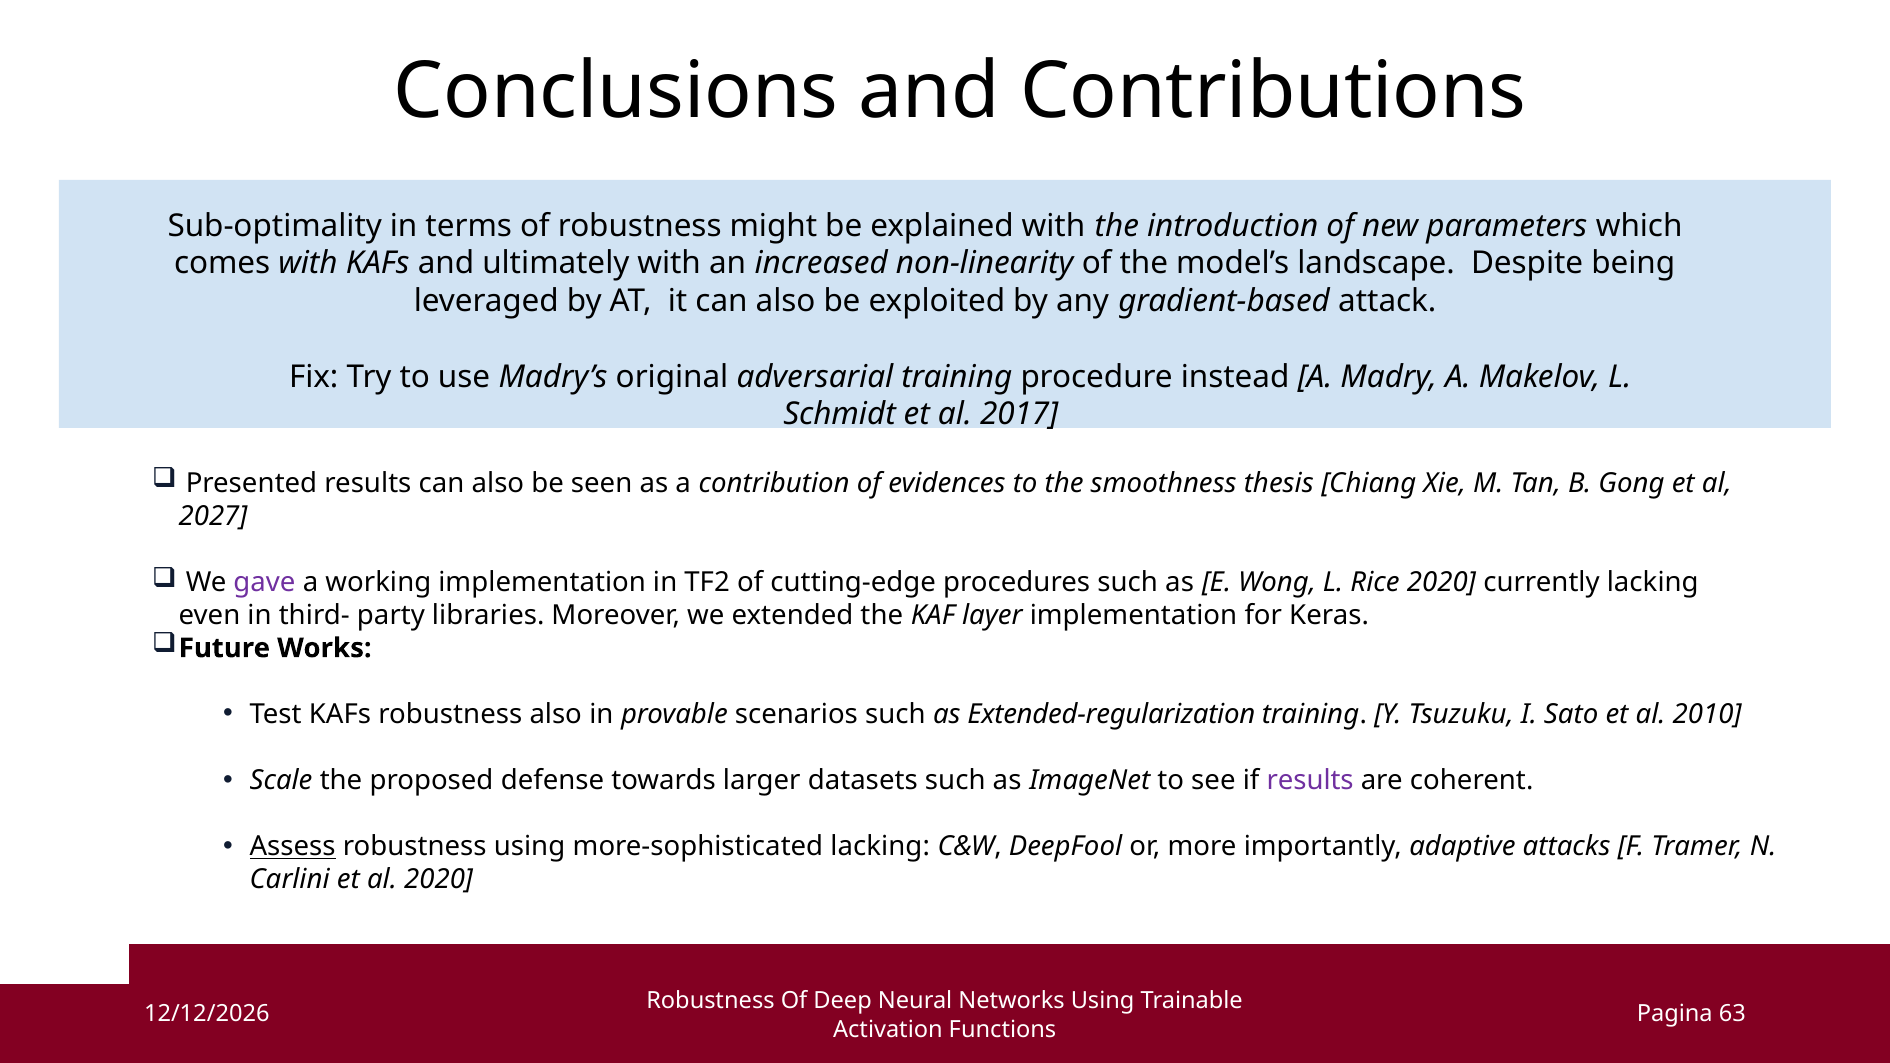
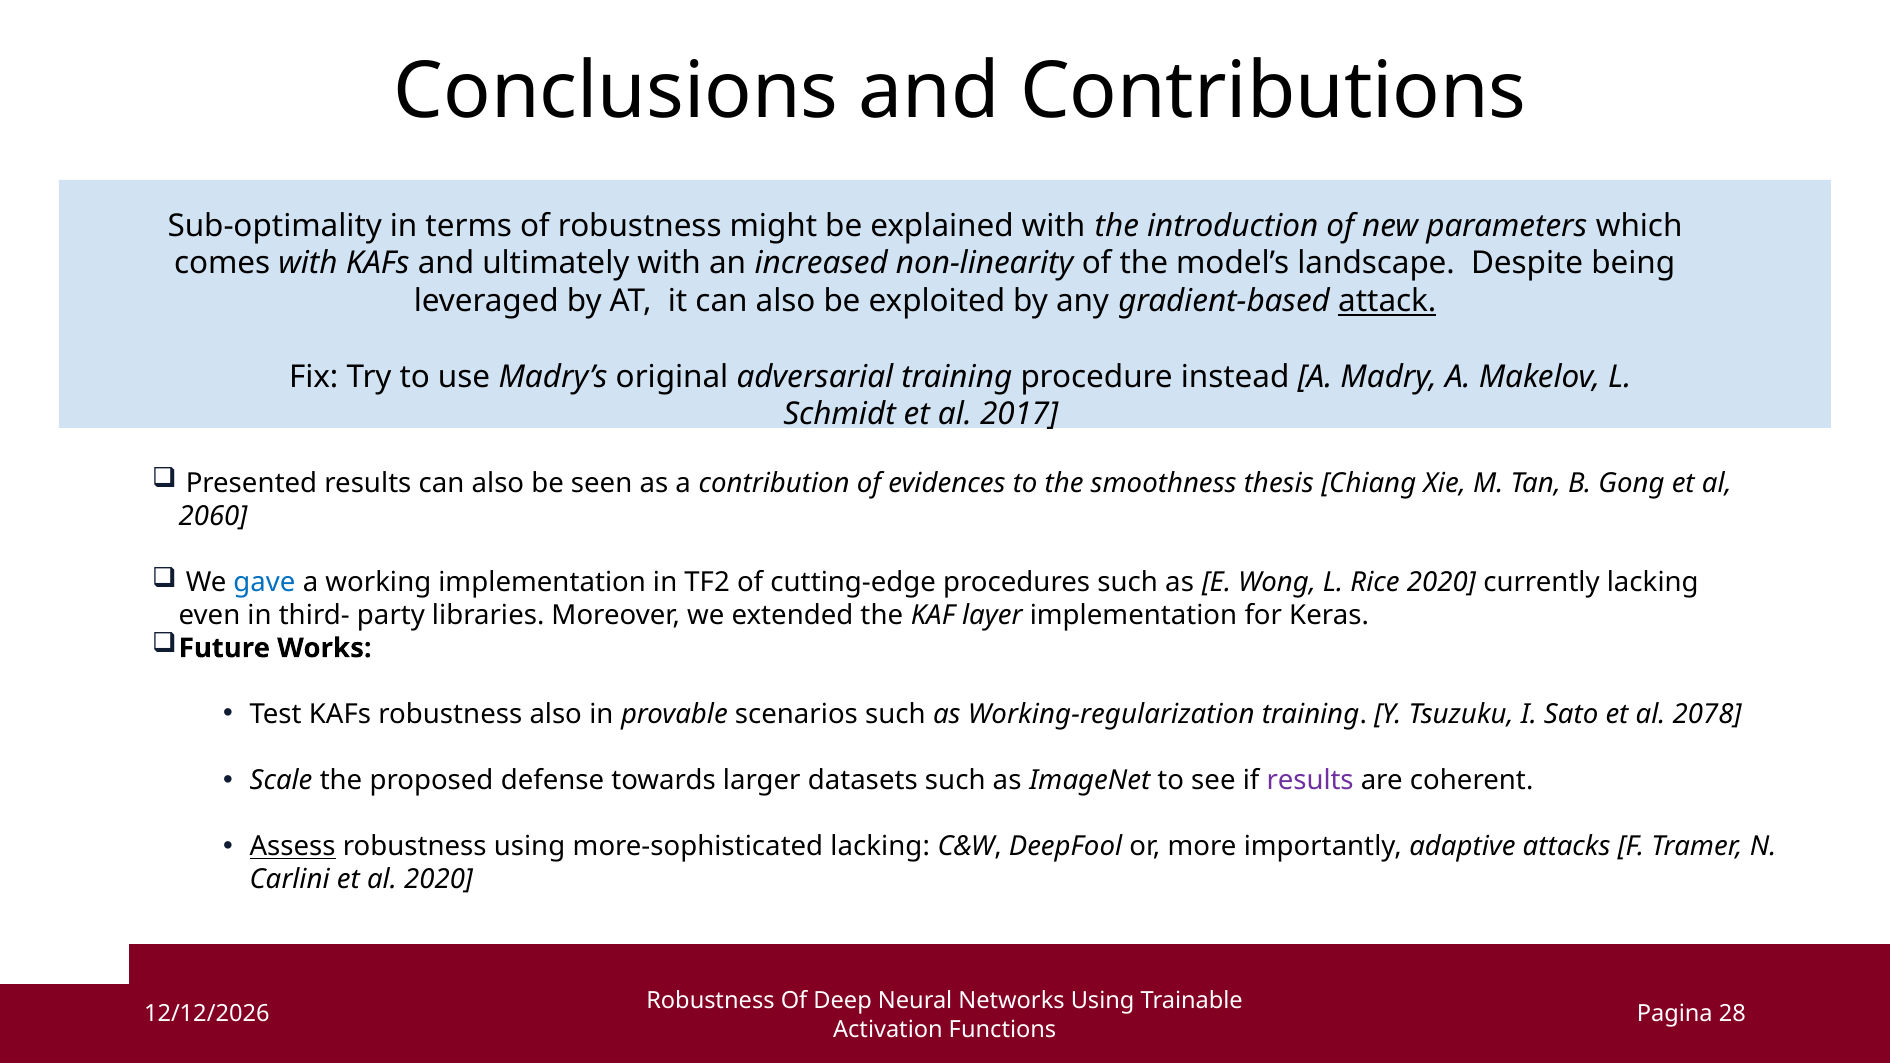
attack underline: none -> present
2027: 2027 -> 2060
gave colour: purple -> blue
Extended-regularization: Extended-regularization -> Working-regularization
2010: 2010 -> 2078
63: 63 -> 28
